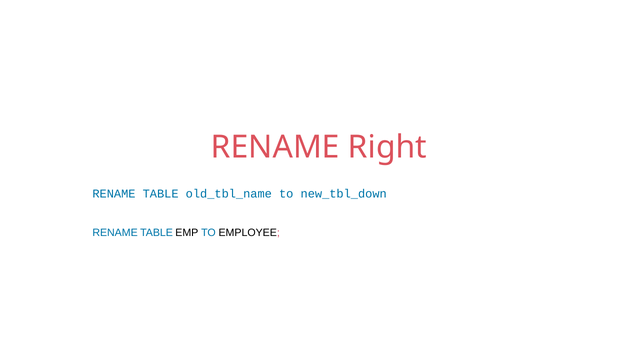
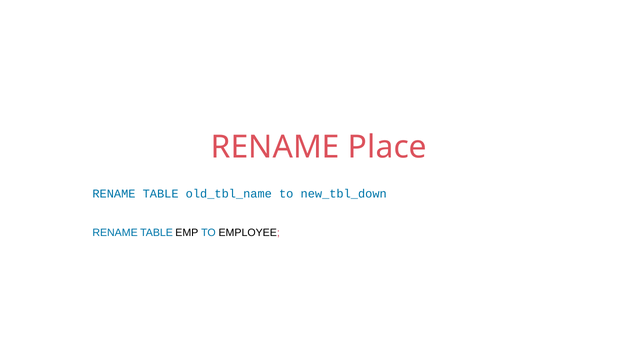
Right: Right -> Place
